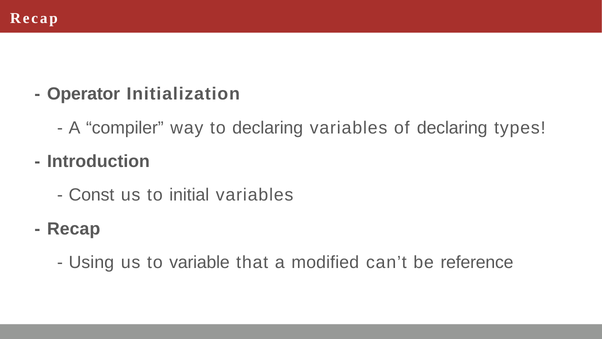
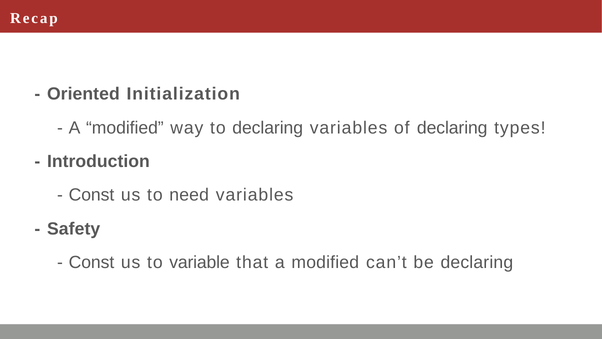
Operator: Operator -> Oriented
compiler at (125, 128): compiler -> modified
initial: initial -> need
Recap at (74, 229): Recap -> Safety
Using at (91, 262): Using -> Const
be reference: reference -> declaring
